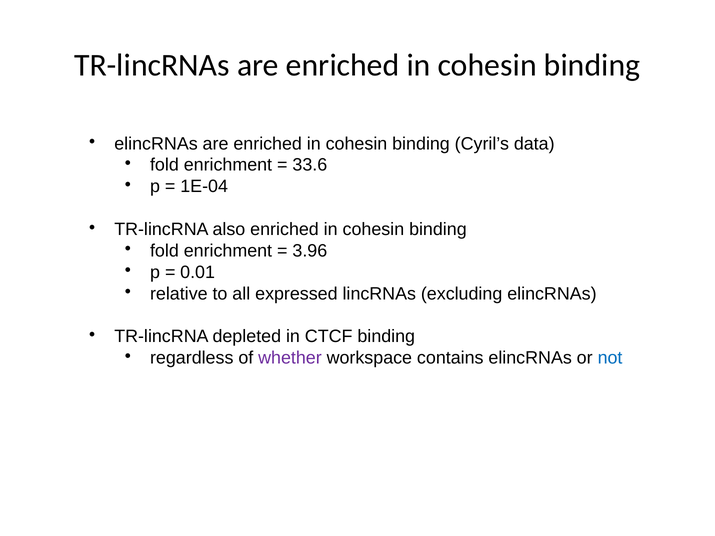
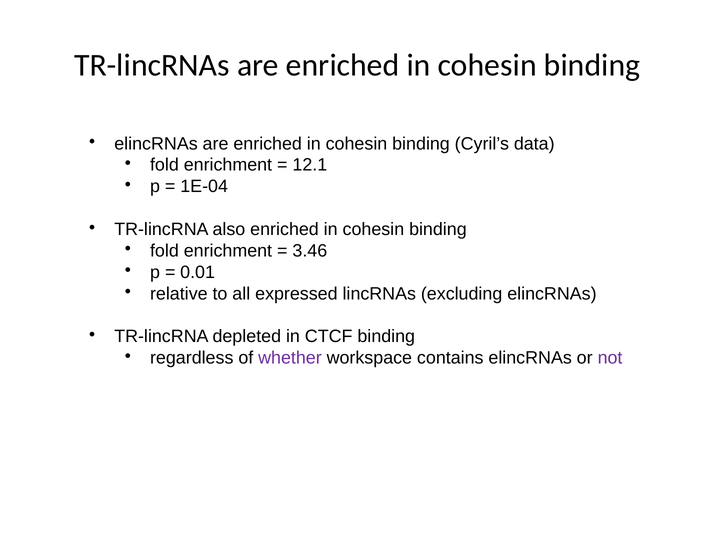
33.6: 33.6 -> 12.1
3.96: 3.96 -> 3.46
not colour: blue -> purple
